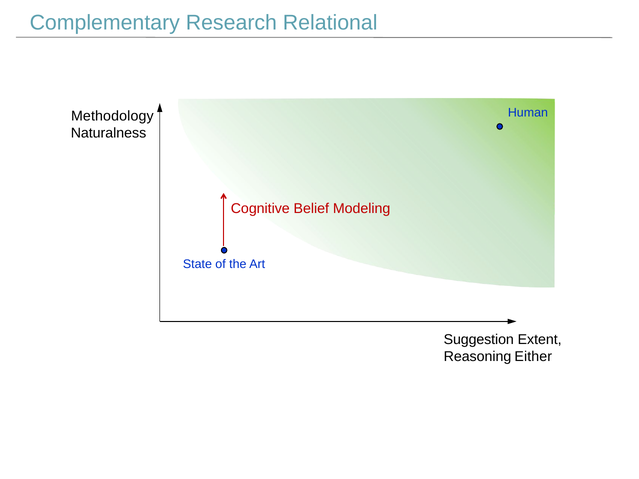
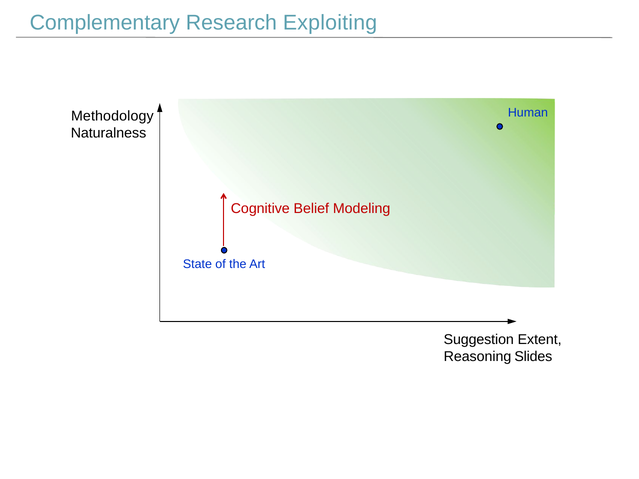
Relational: Relational -> Exploiting
Either: Either -> Slides
